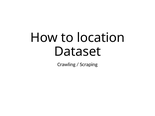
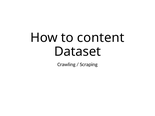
location: location -> content
